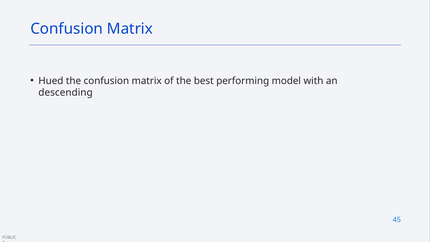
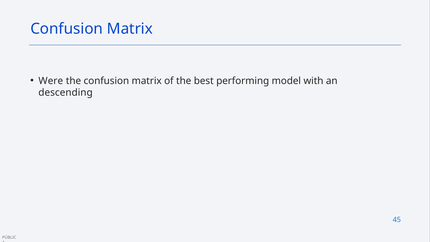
Hued: Hued -> Were
